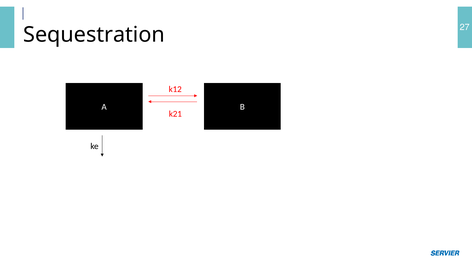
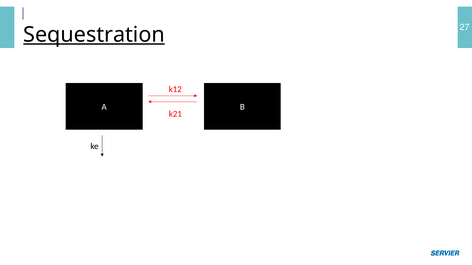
Sequestration underline: none -> present
